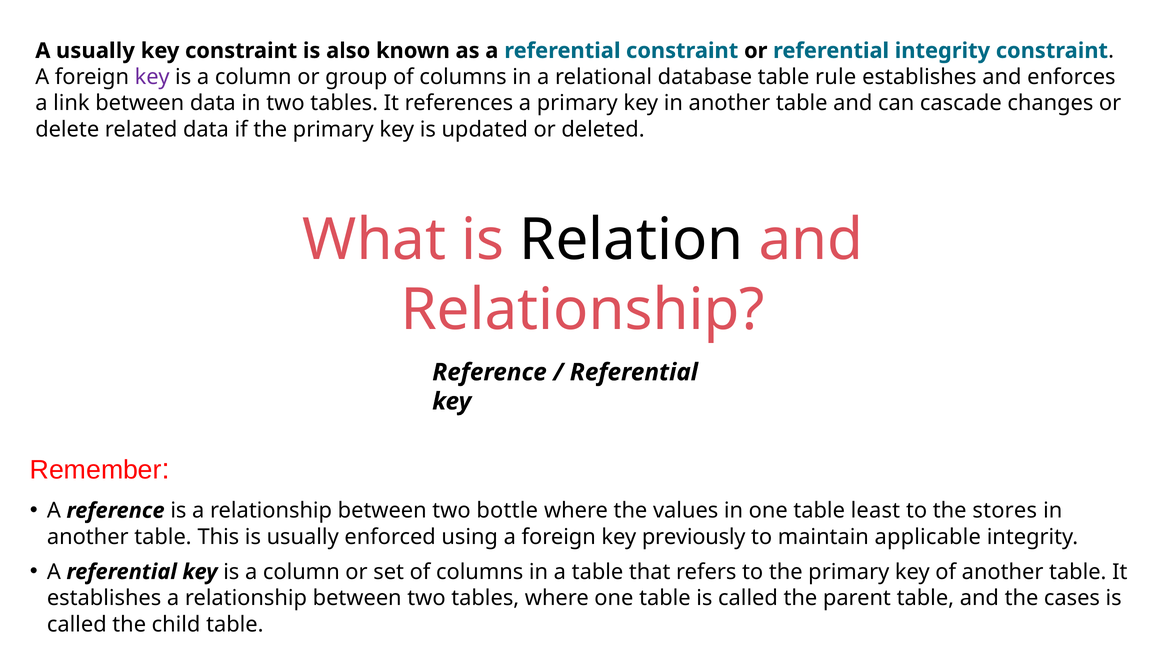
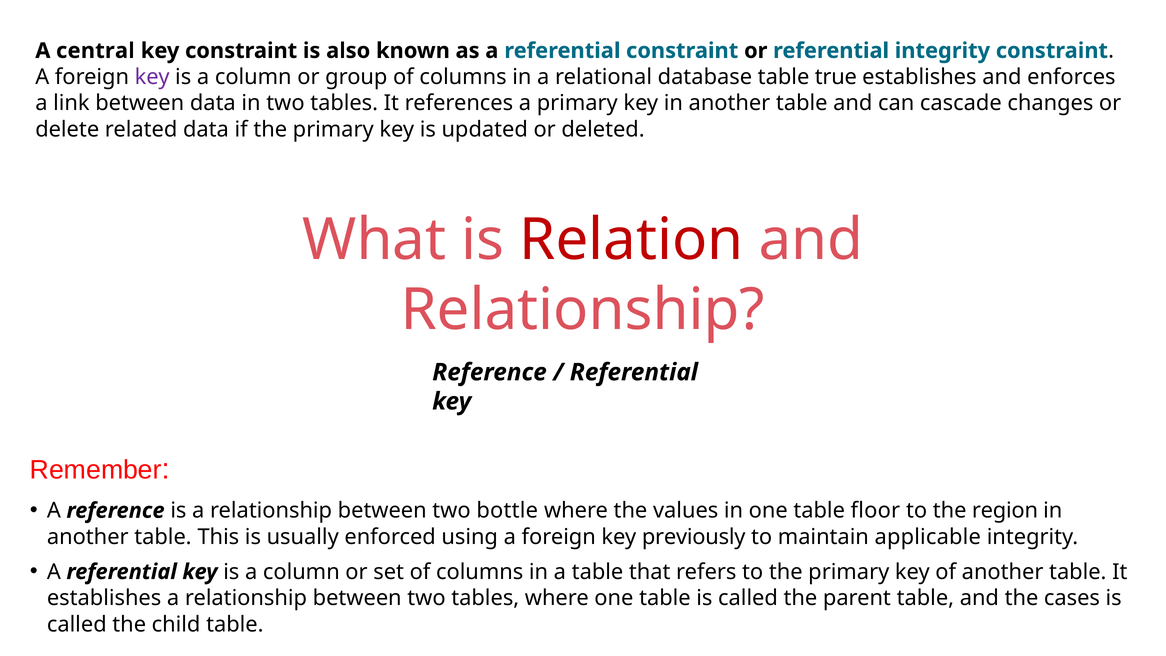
A usually: usually -> central
rule: rule -> true
Relation colour: black -> red
least: least -> floor
stores: stores -> region
